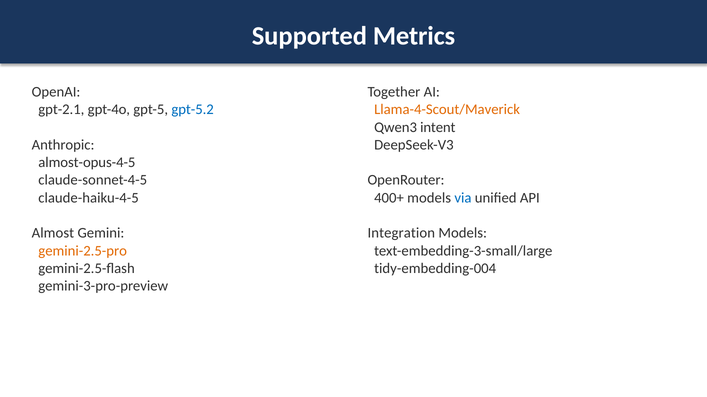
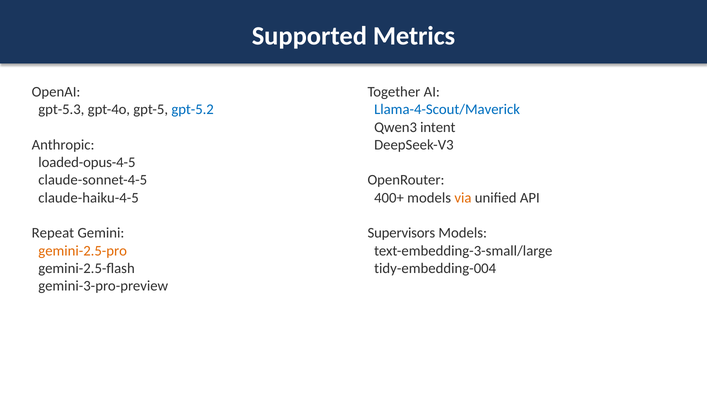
gpt-2.1: gpt-2.1 -> gpt-5.3
Llama-4-Scout/Maverick colour: orange -> blue
almost-opus-4-5: almost-opus-4-5 -> loaded-opus-4-5
via colour: blue -> orange
Almost: Almost -> Repeat
Integration: Integration -> Supervisors
